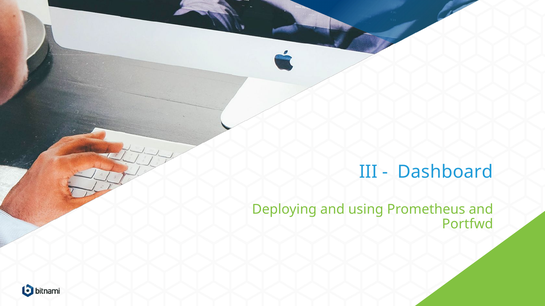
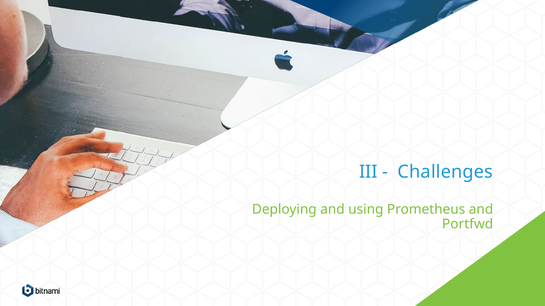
Dashboard: Dashboard -> Challenges
